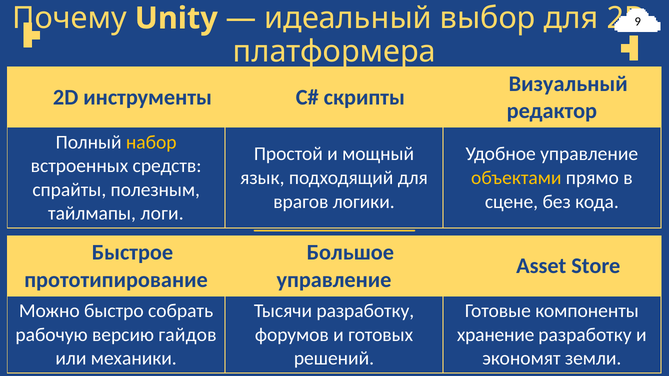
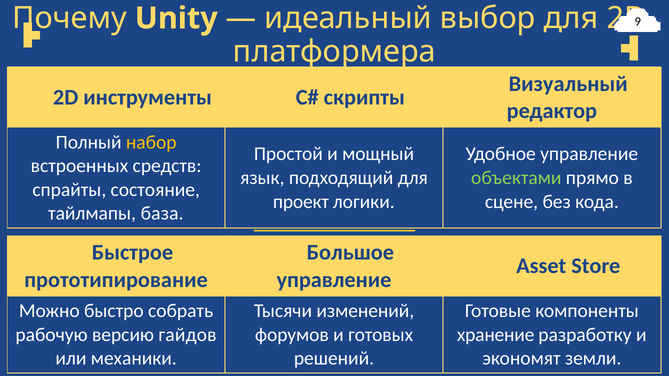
объектами colour: yellow -> light green
полезным: полезным -> состояние
врагов: врагов -> проект
логи: логи -> база
Тысячи разработку: разработку -> изменений
